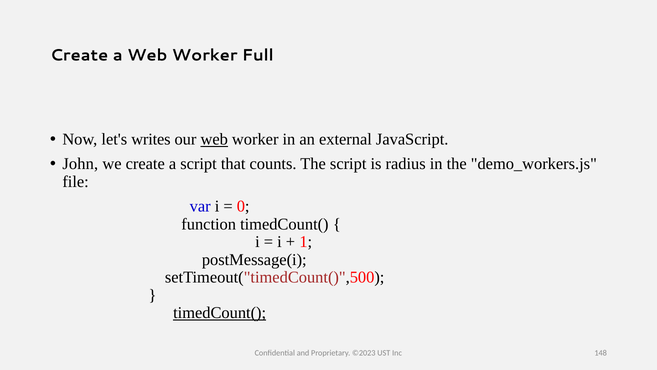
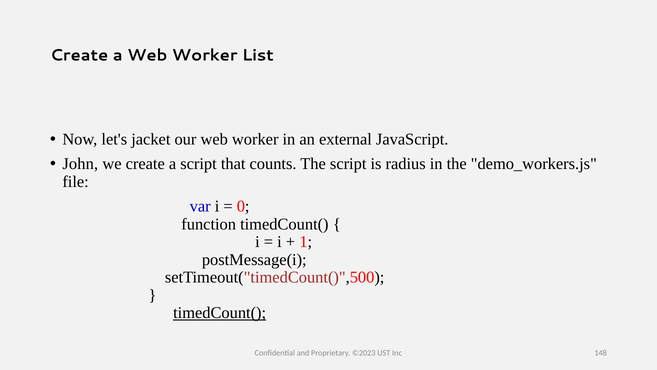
Full: Full -> List
writes: writes -> jacket
web at (214, 139) underline: present -> none
